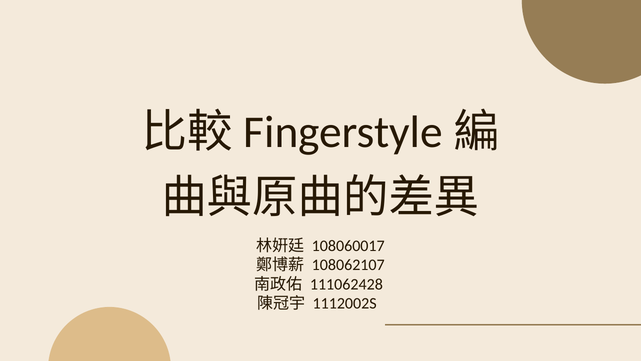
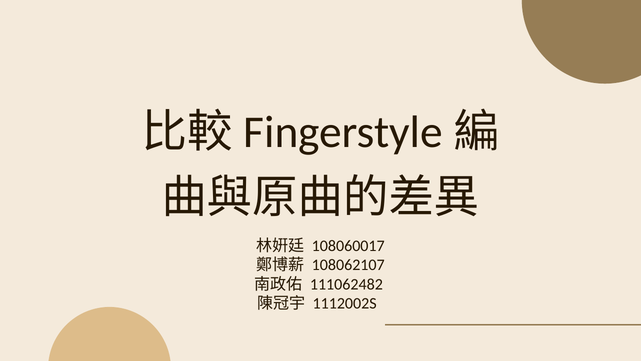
111062428: 111062428 -> 111062482
